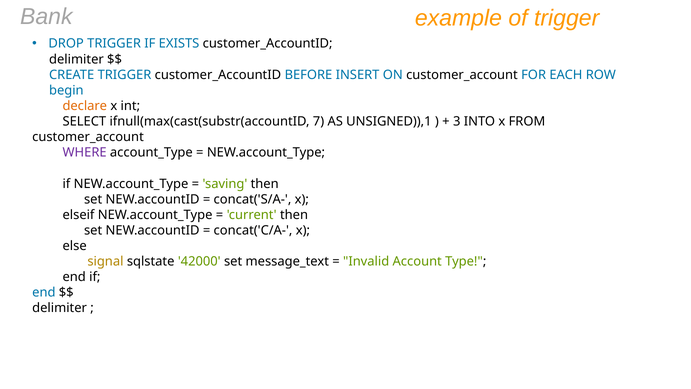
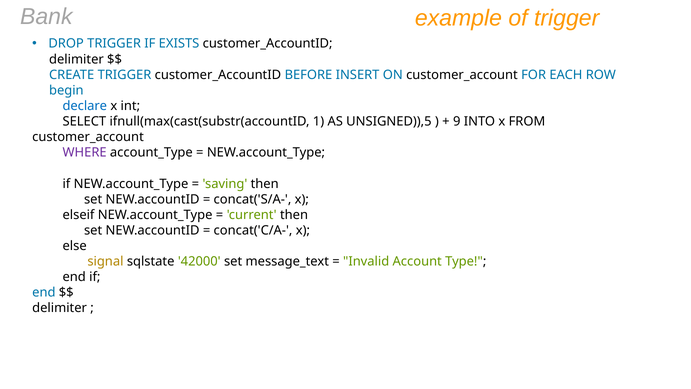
declare colour: orange -> blue
7: 7 -> 1
UNSIGNED)),1: UNSIGNED)),1 -> UNSIGNED)),5
3: 3 -> 9
